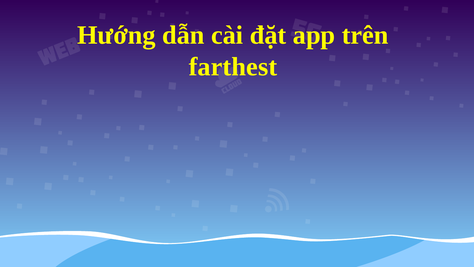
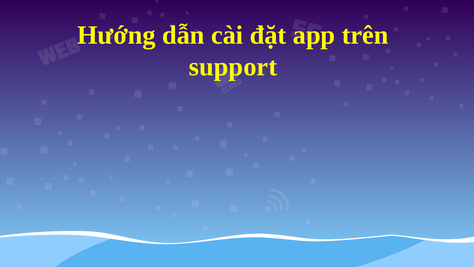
farthest: farthest -> support
